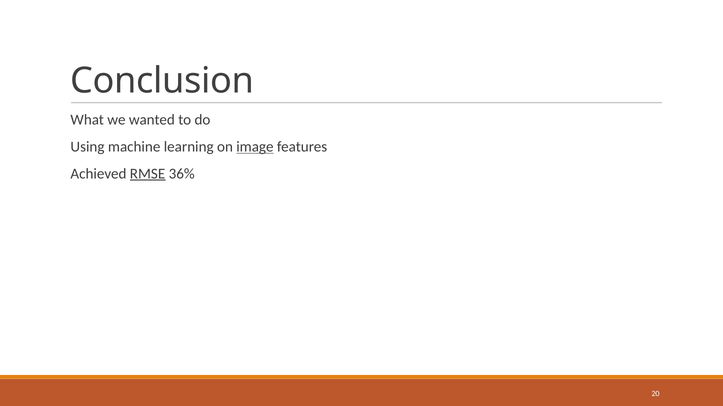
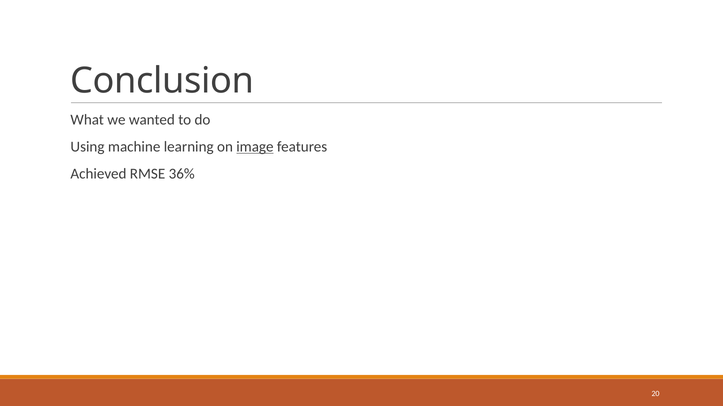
RMSE underline: present -> none
